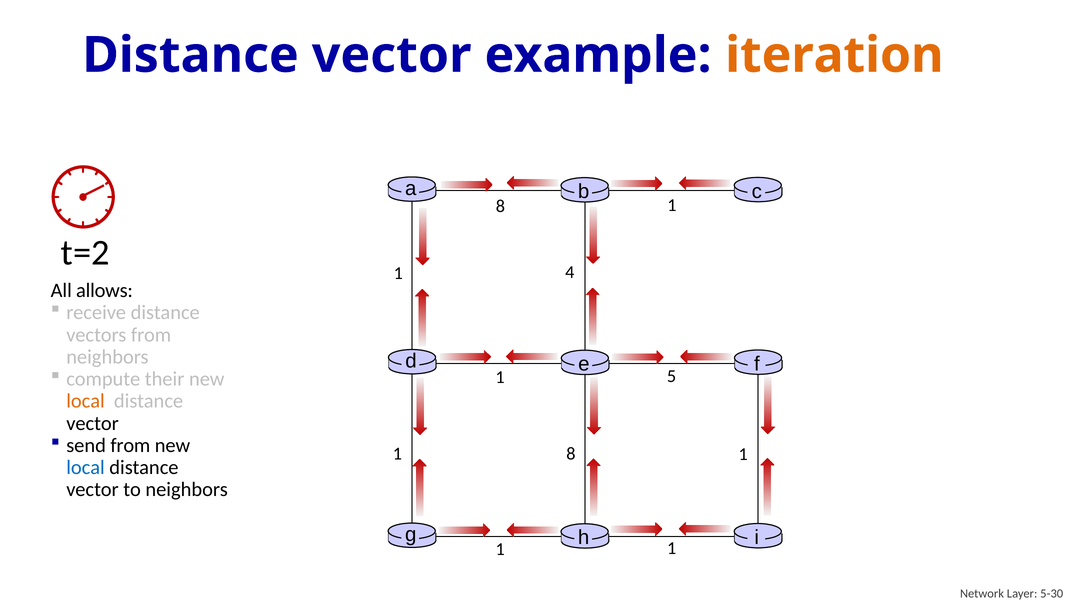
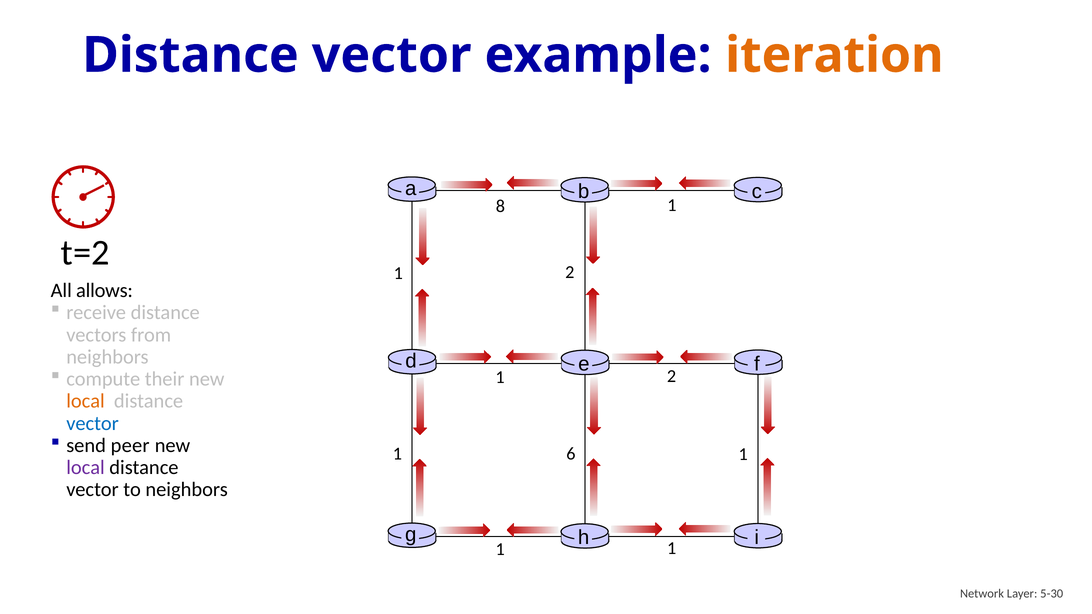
4 at (570, 272): 4 -> 2
5 at (671, 376): 5 -> 2
vector at (93, 423) colour: black -> blue
send from: from -> peer
8 at (571, 454): 8 -> 6
local at (86, 468) colour: blue -> purple
